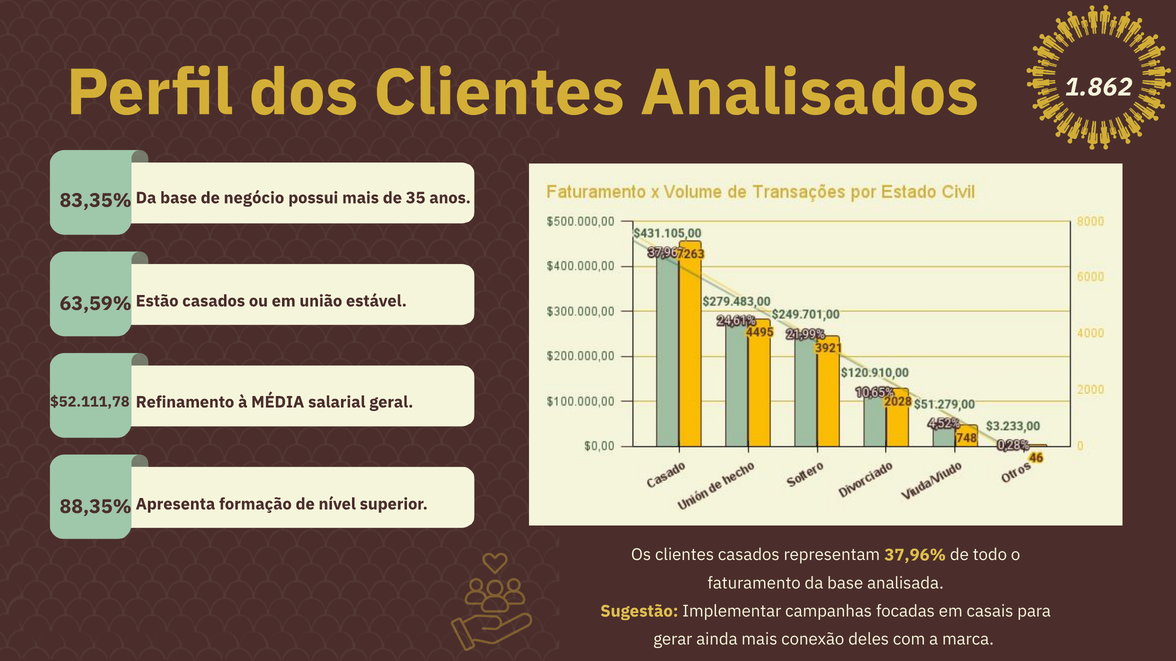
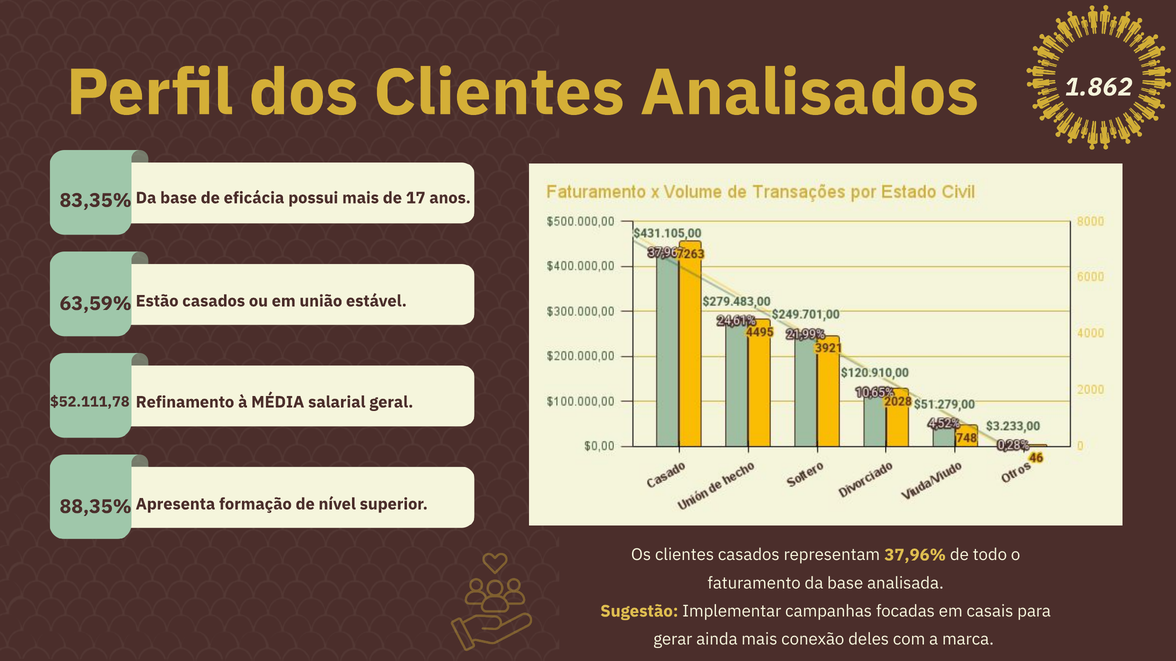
negócio: negócio -> eficácia
35: 35 -> 17
